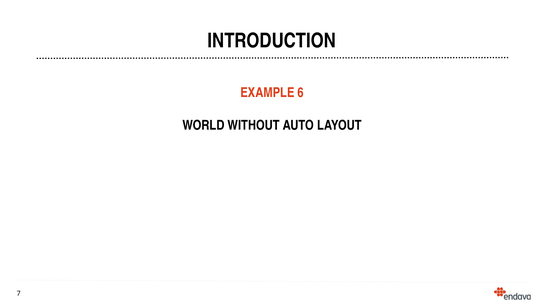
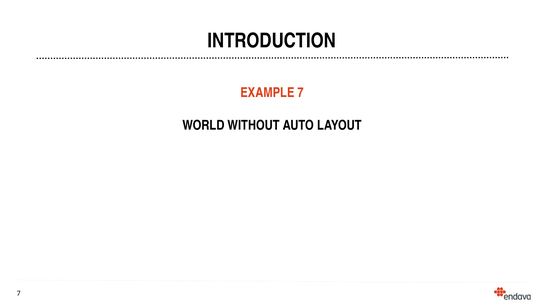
EXAMPLE 6: 6 -> 7
